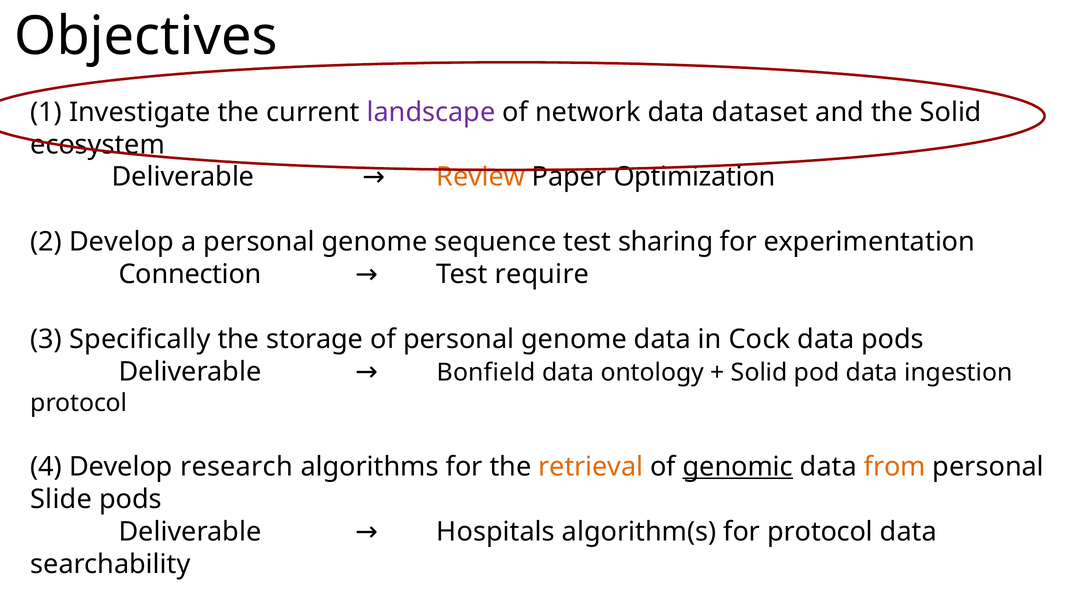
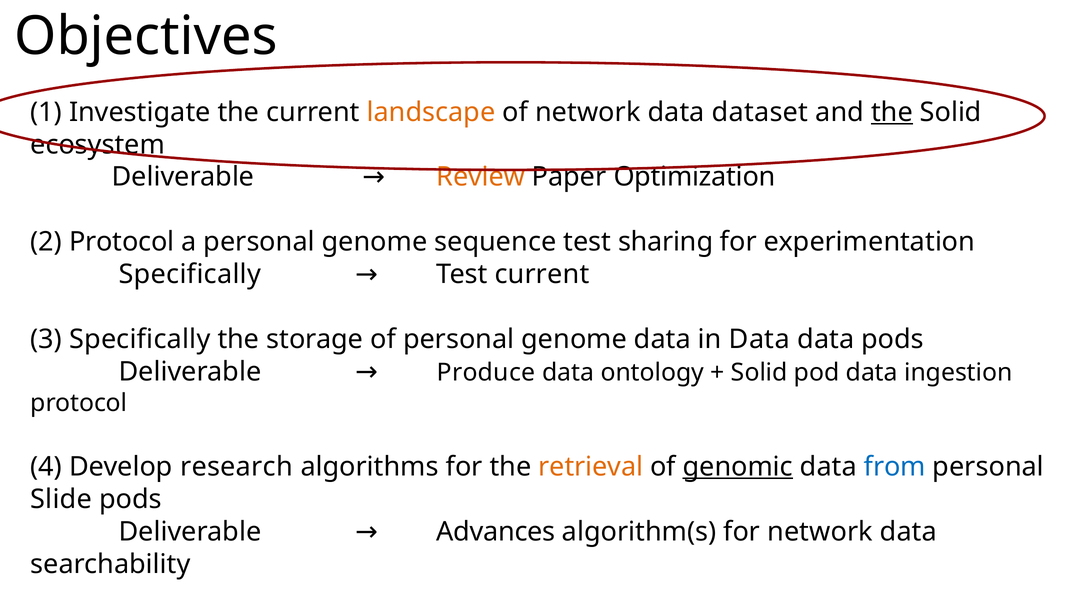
landscape colour: purple -> orange
the at (892, 112) underline: none -> present
2 Develop: Develop -> Protocol
Connection at (190, 275): Connection -> Specifically
Test require: require -> current
in Cock: Cock -> Data
Bonfield: Bonfield -> Produce
from colour: orange -> blue
Hospitals: Hospitals -> Advances
for protocol: protocol -> network
